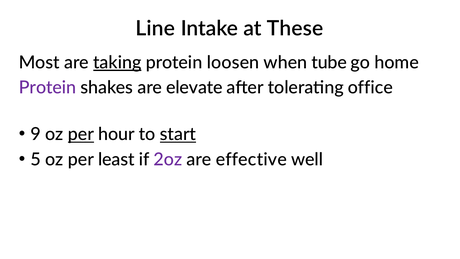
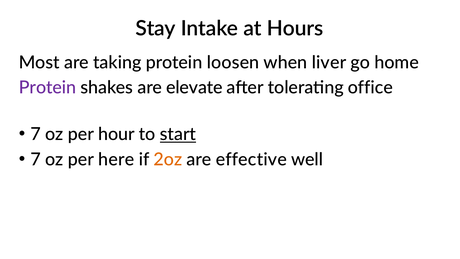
Line: Line -> Stay
These: These -> Hours
taking underline: present -> none
tube: tube -> liver
9 at (36, 134): 9 -> 7
per at (81, 134) underline: present -> none
5 at (36, 159): 5 -> 7
least: least -> here
2oz colour: purple -> orange
